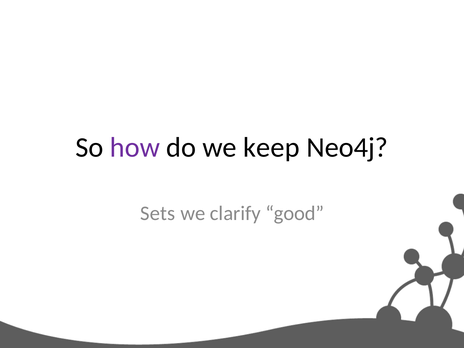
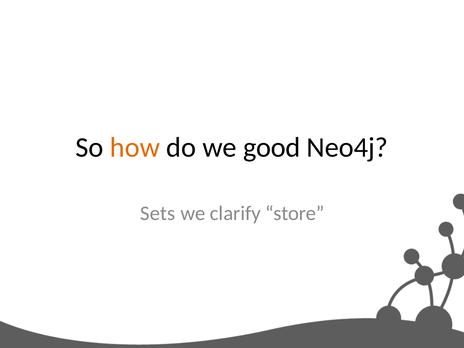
how colour: purple -> orange
keep: keep -> good
good: good -> store
